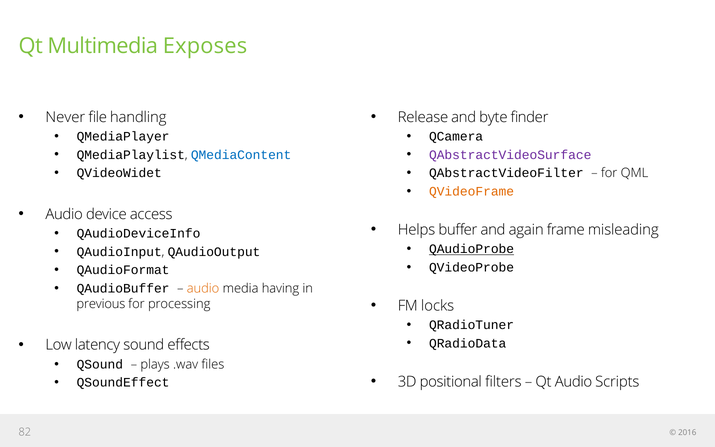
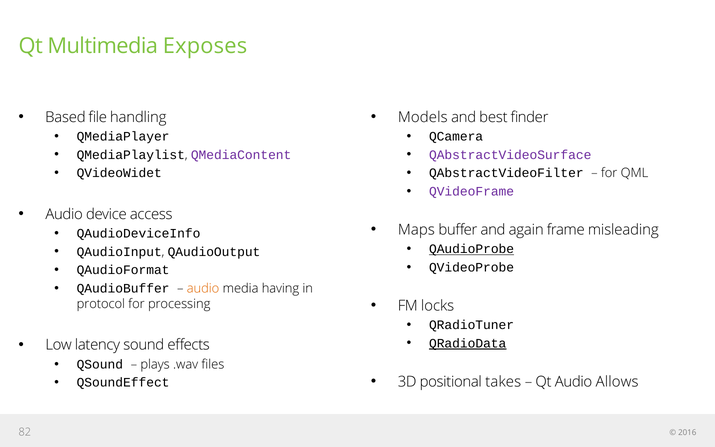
Never: Never -> Based
Release: Release -> Models
byte: byte -> best
QMediaContent colour: blue -> purple
QVideoFrame colour: orange -> purple
Helps: Helps -> Maps
previous: previous -> protocol
QRadioData underline: none -> present
filters: filters -> takes
Scripts: Scripts -> Allows
